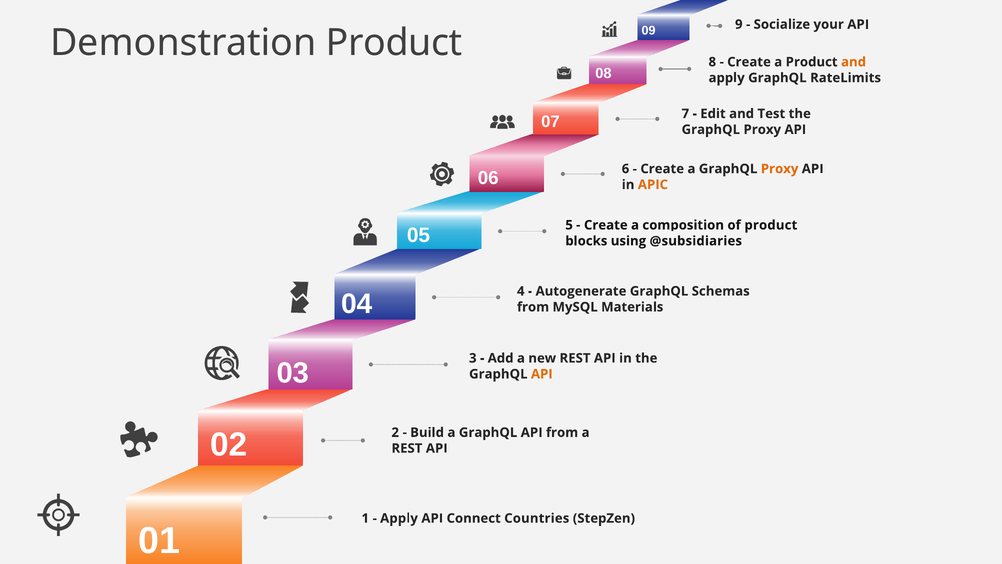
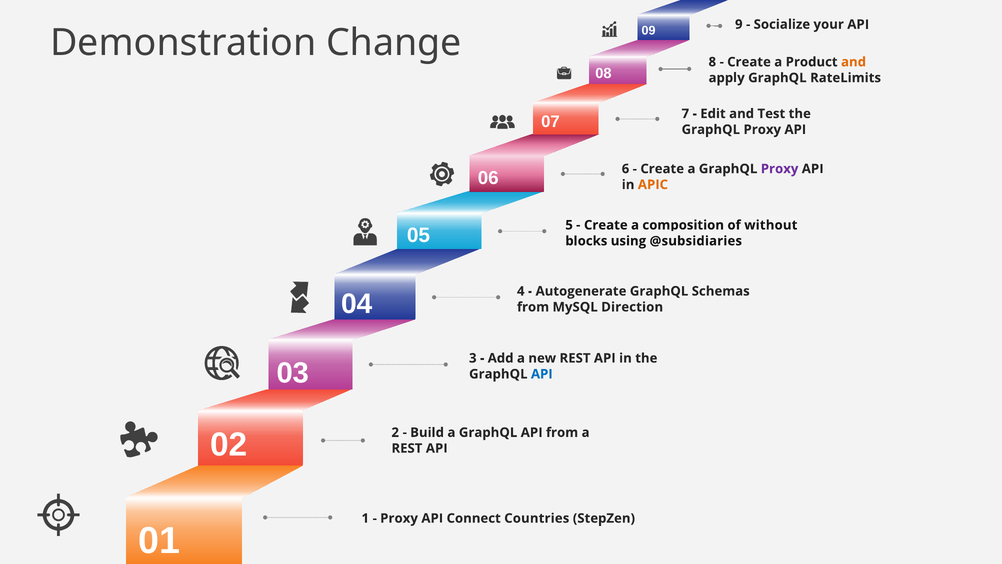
Demonstration Product: Product -> Change
Proxy at (780, 169) colour: orange -> purple
product at (771, 225): product -> without
Materials: Materials -> Direction
API at (542, 374) colour: orange -> blue
Apply at (399, 518): Apply -> Proxy
